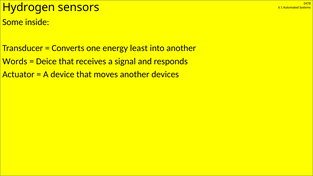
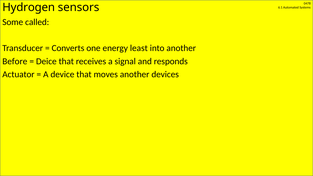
inside: inside -> called
Words: Words -> Before
